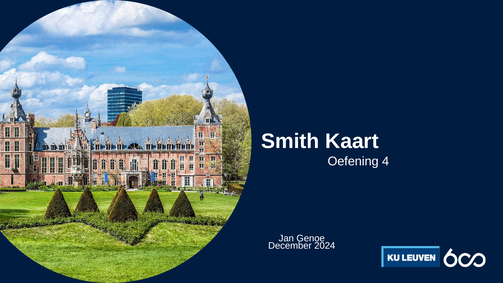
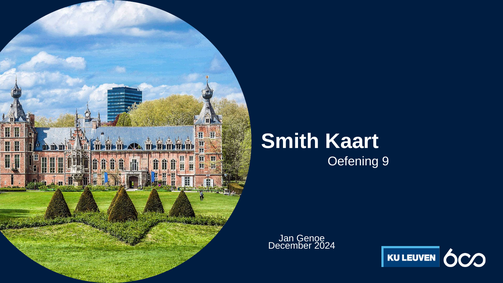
4: 4 -> 9
